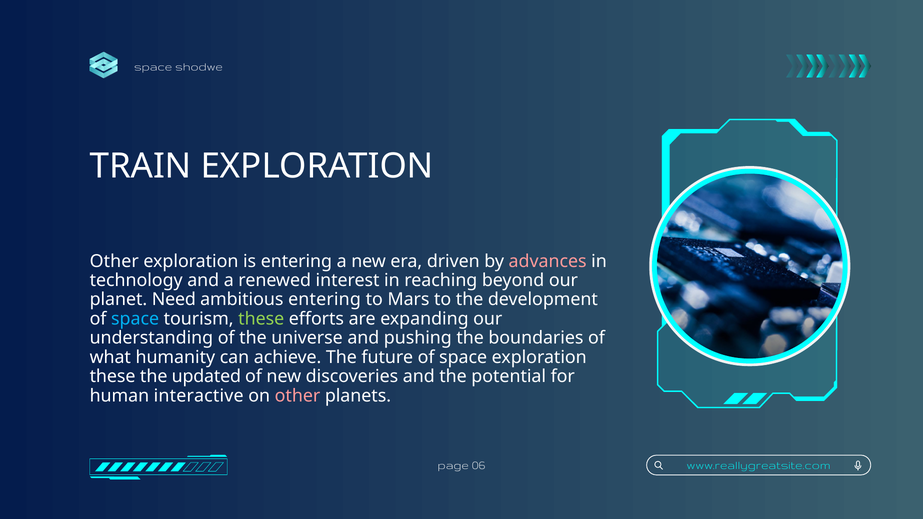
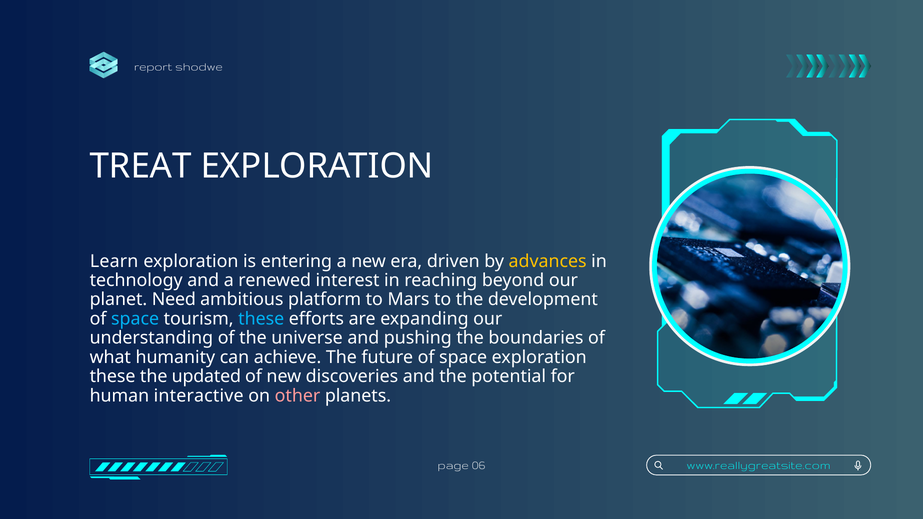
space at (153, 66): space -> report
TRAIN: TRAIN -> TREAT
Other at (114, 261): Other -> Learn
advances colour: pink -> yellow
ambitious entering: entering -> platform
these at (261, 319) colour: light green -> light blue
